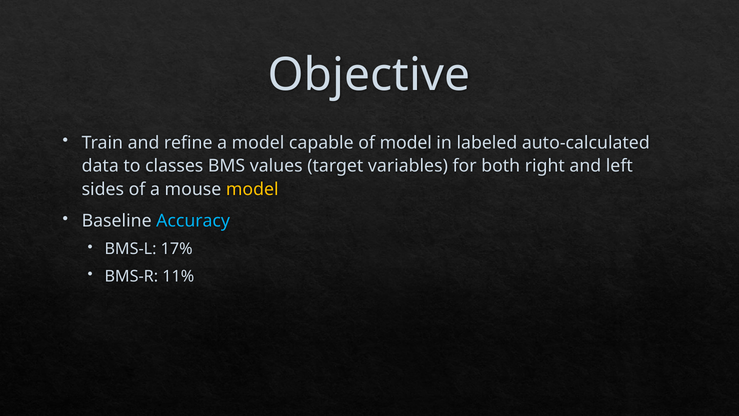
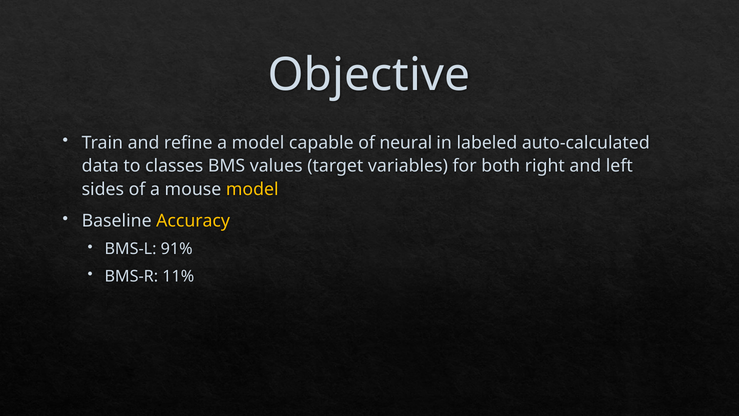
of model: model -> neural
Accuracy colour: light blue -> yellow
17%: 17% -> 91%
